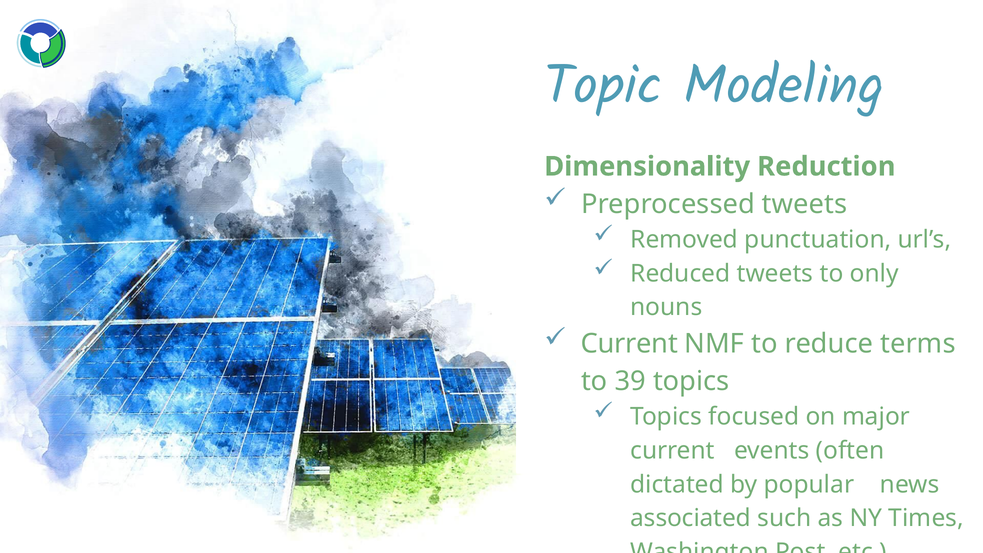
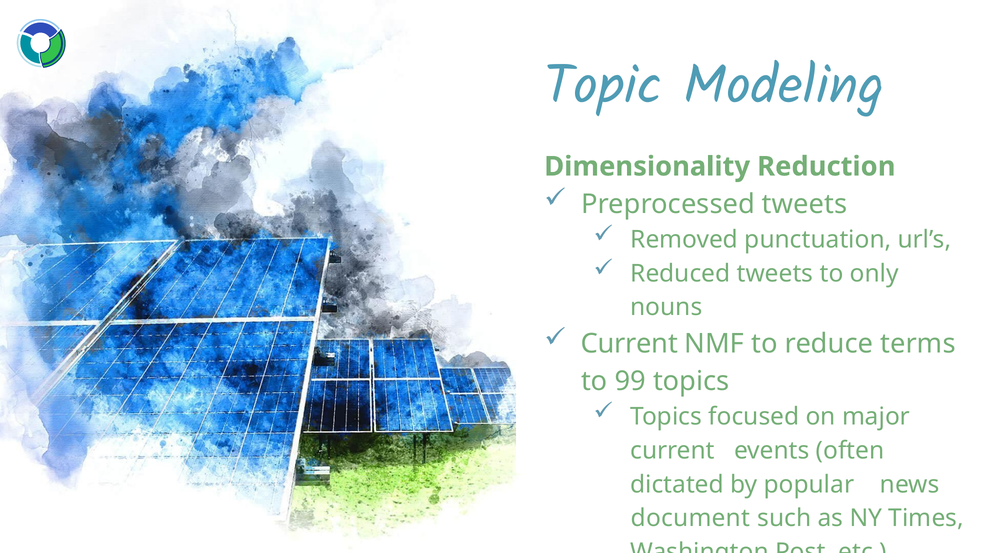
39: 39 -> 99
associated: associated -> document
